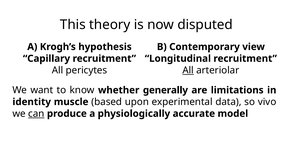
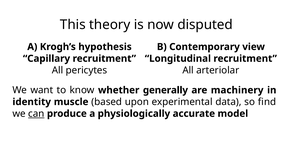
All at (188, 70) underline: present -> none
limitations: limitations -> machinery
vivo: vivo -> find
